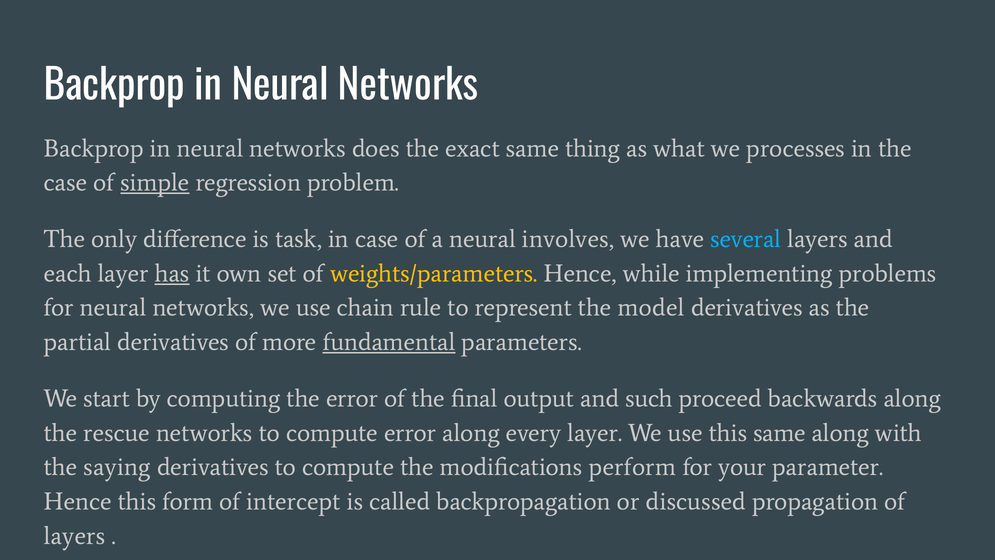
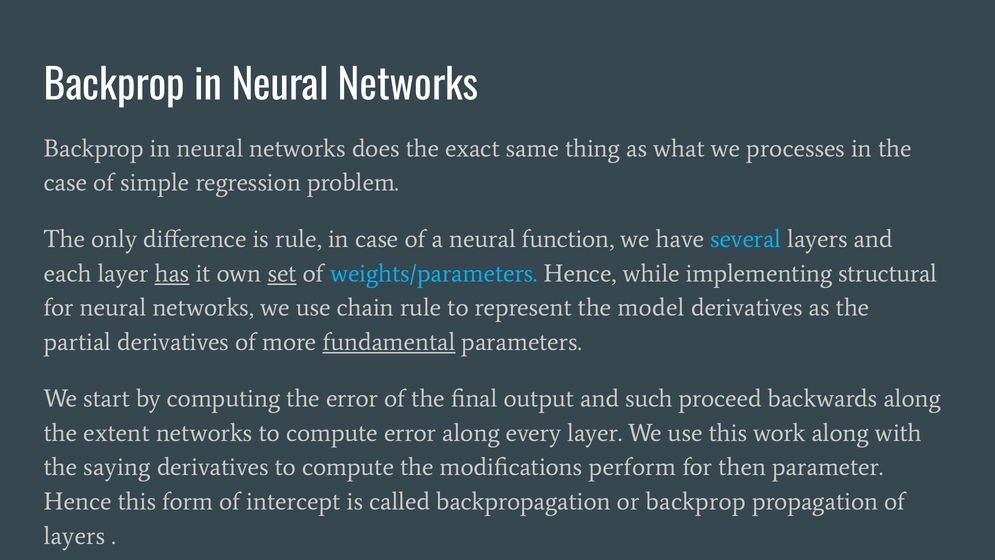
simple underline: present -> none
is task: task -> rule
involves: involves -> function
set underline: none -> present
weights/parameters colour: yellow -> light blue
problems: problems -> structural
rescue: rescue -> extent
this same: same -> work
your: your -> then
or discussed: discussed -> backprop
